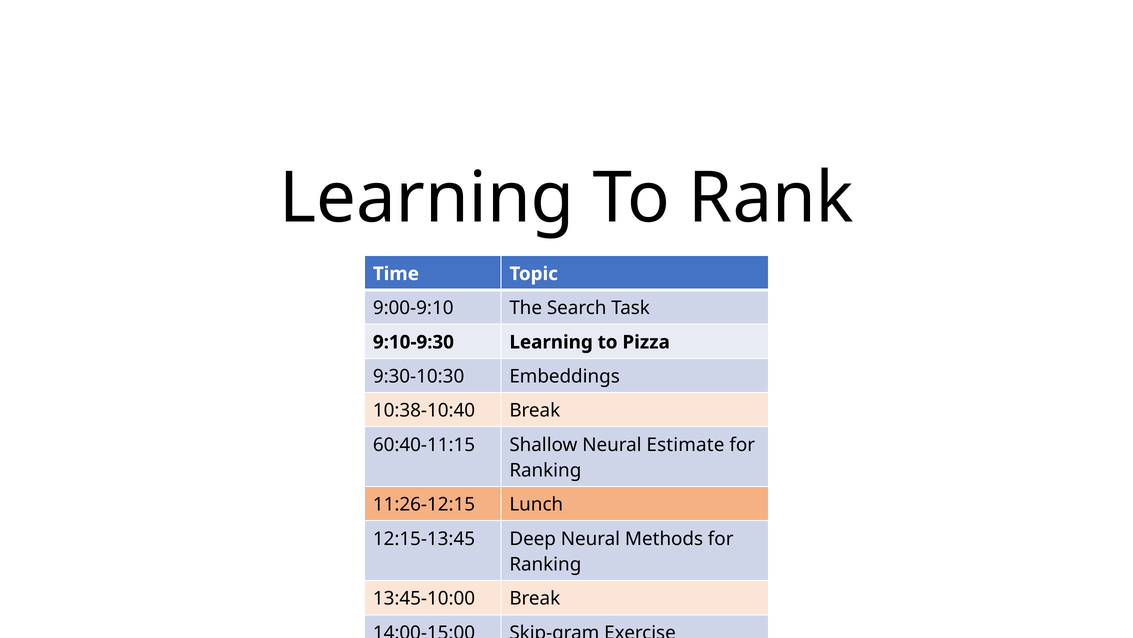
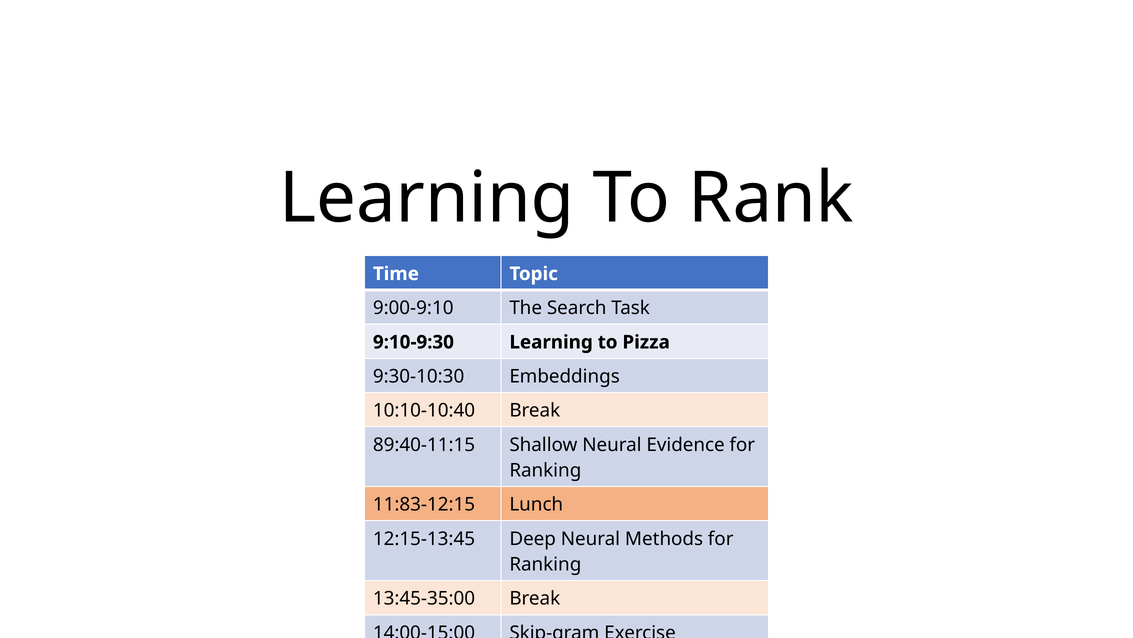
10:38-10:40: 10:38-10:40 -> 10:10-10:40
60:40-11:15: 60:40-11:15 -> 89:40-11:15
Estimate: Estimate -> Evidence
11:26-12:15: 11:26-12:15 -> 11:83-12:15
13:45-10:00: 13:45-10:00 -> 13:45-35:00
